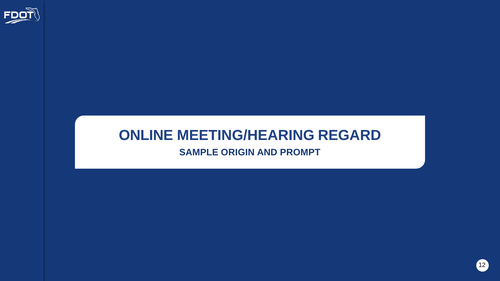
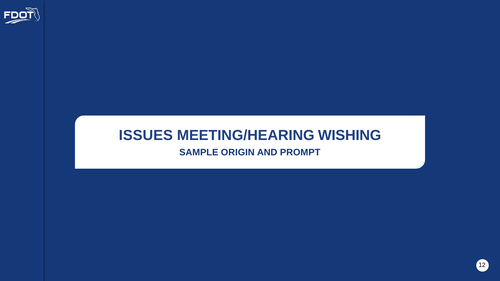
ONLINE: ONLINE -> ISSUES
REGARD: REGARD -> WISHING
